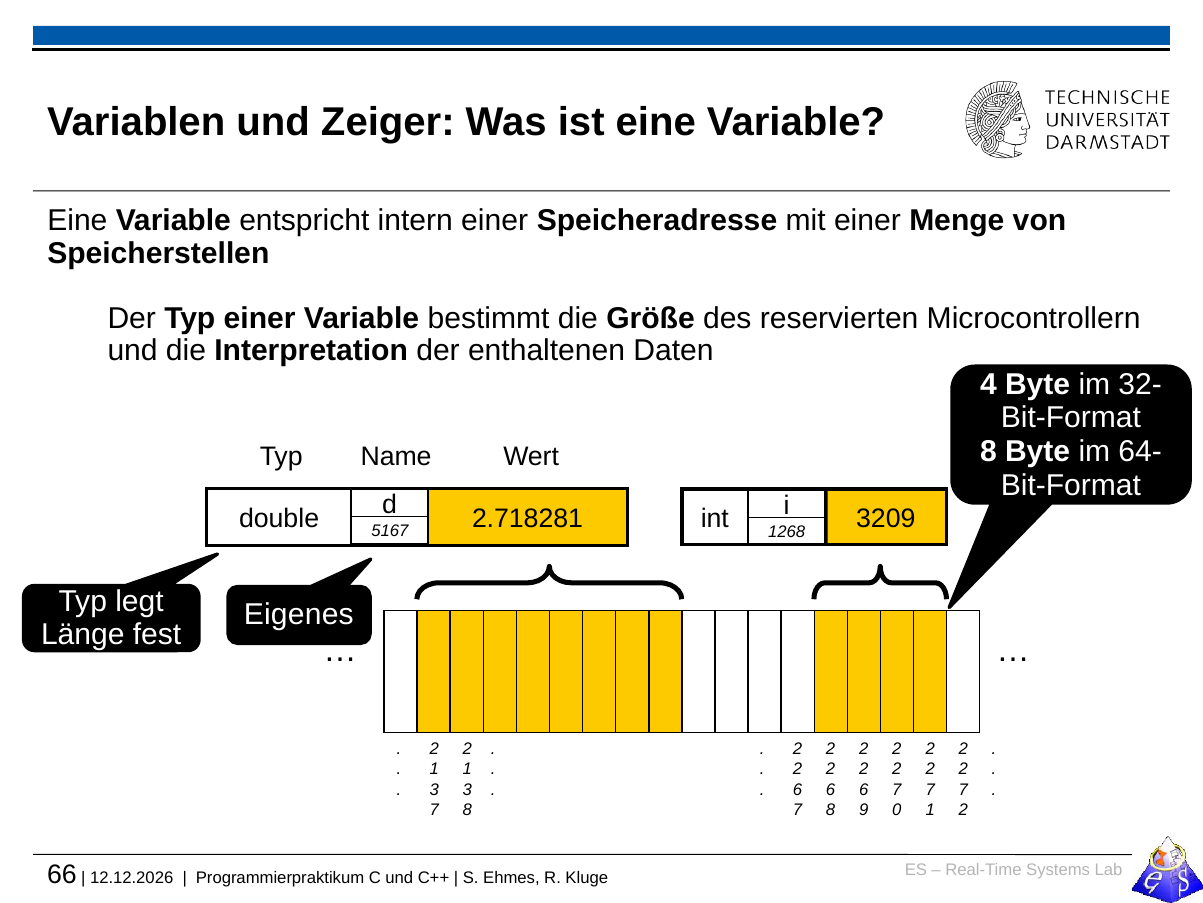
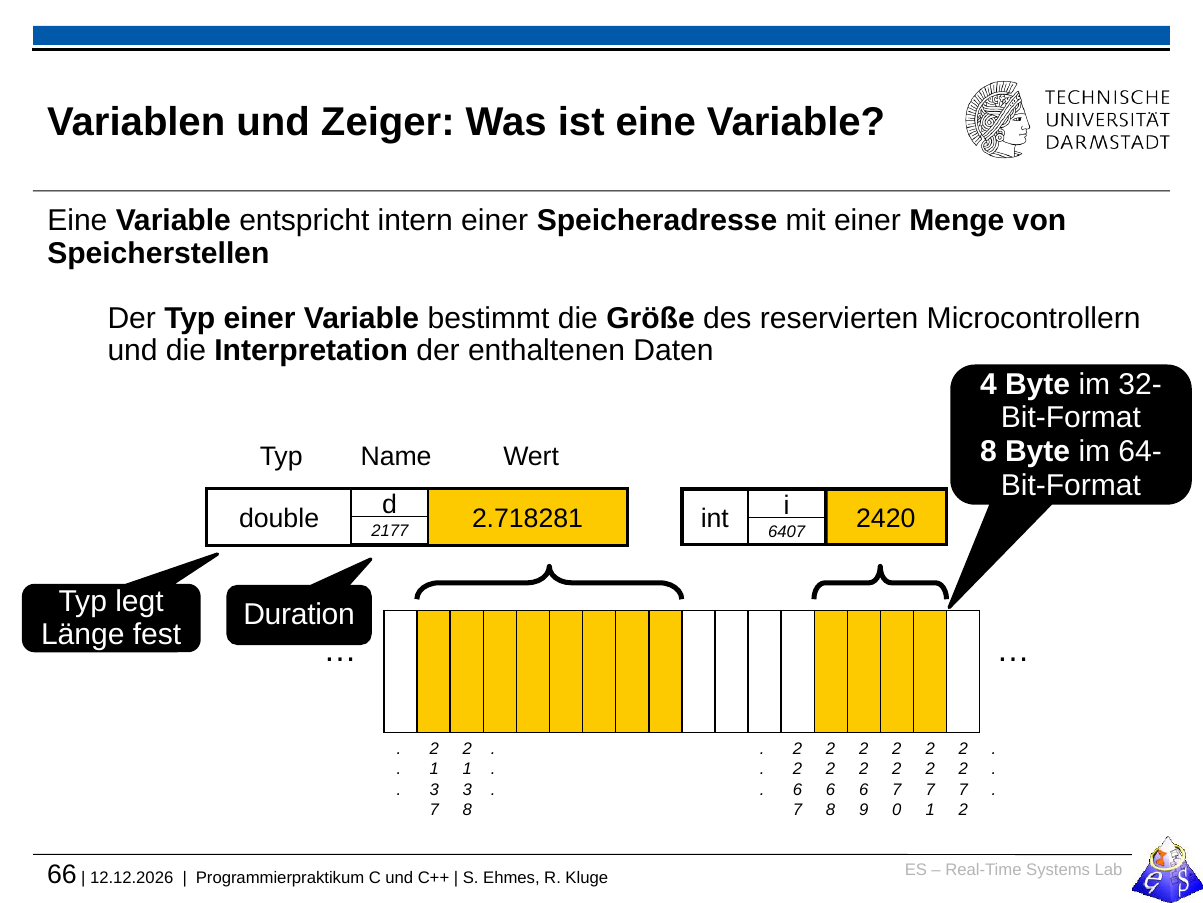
3209: 3209 -> 2420
5167: 5167 -> 2177
1268: 1268 -> 6407
Eigenes: Eigenes -> Duration
